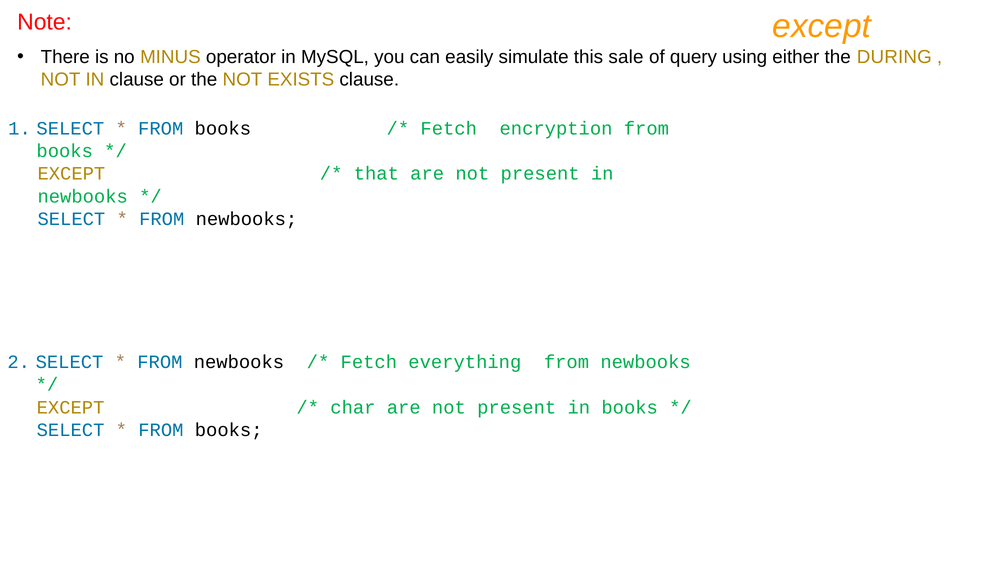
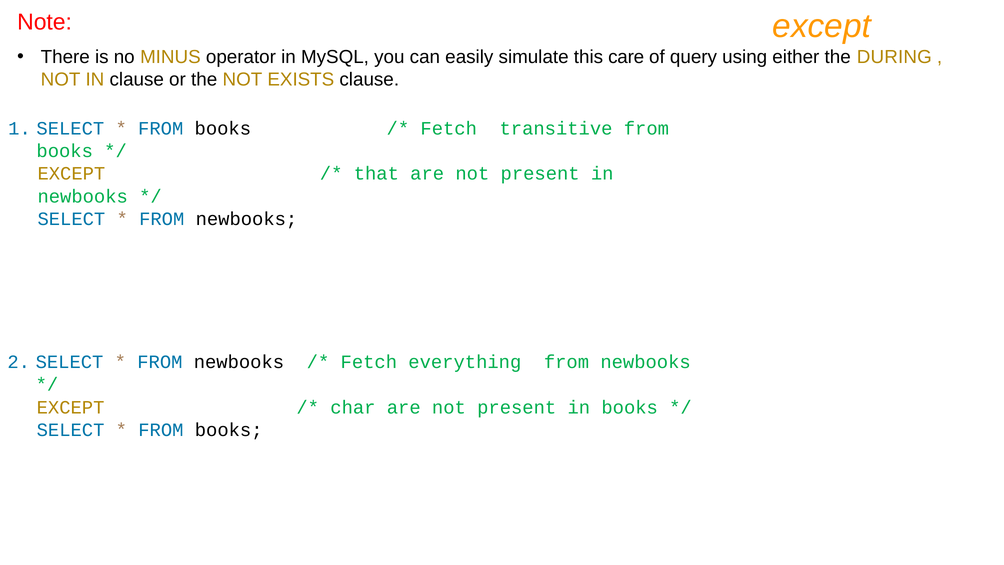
sale: sale -> care
encryption: encryption -> transitive
